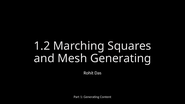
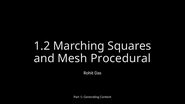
Mesh Generating: Generating -> Procedural
